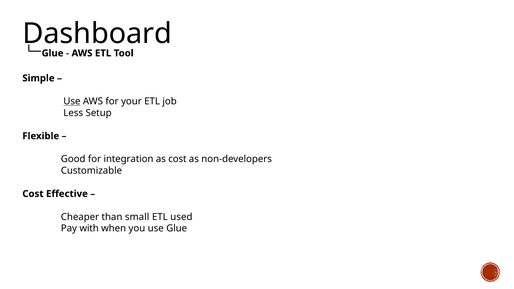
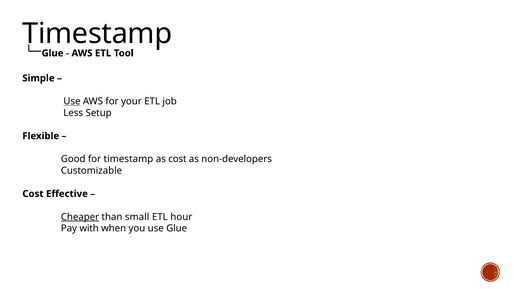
Dashboard at (97, 34): Dashboard -> Timestamp
for integration: integration -> timestamp
Cheaper underline: none -> present
used: used -> hour
